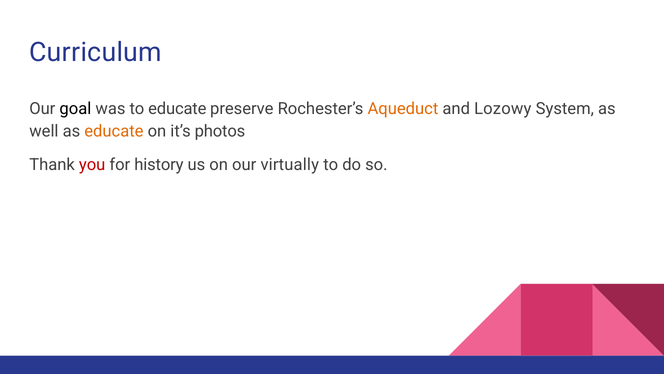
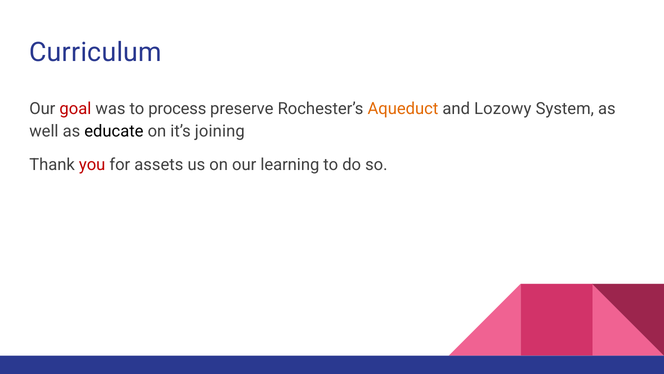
goal colour: black -> red
to educate: educate -> process
educate at (114, 131) colour: orange -> black
photos: photos -> joining
history: history -> assets
virtually: virtually -> learning
